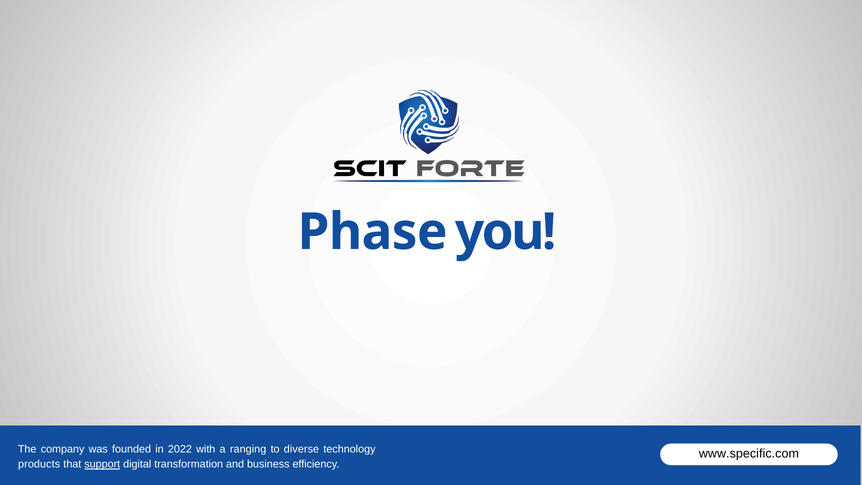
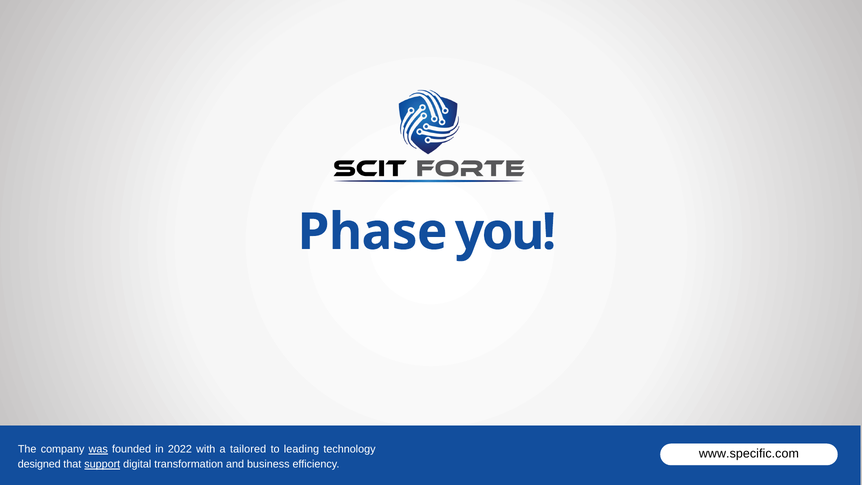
was underline: none -> present
ranging: ranging -> tailored
diverse: diverse -> leading
products: products -> designed
